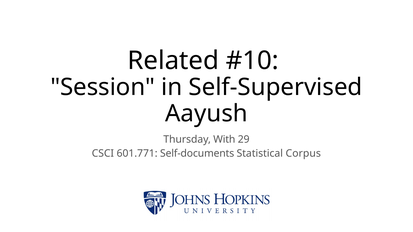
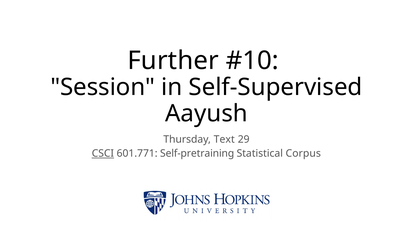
Related: Related -> Further
With: With -> Text
CSCI underline: none -> present
Self-documents: Self-documents -> Self-pretraining
